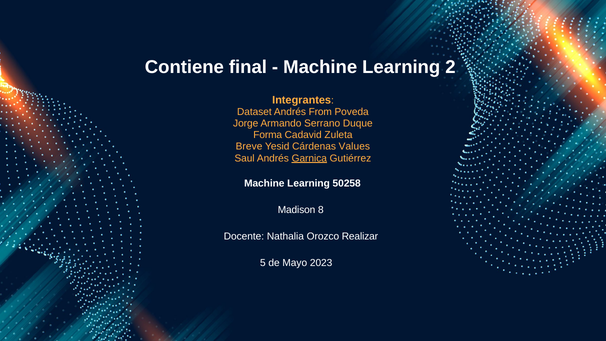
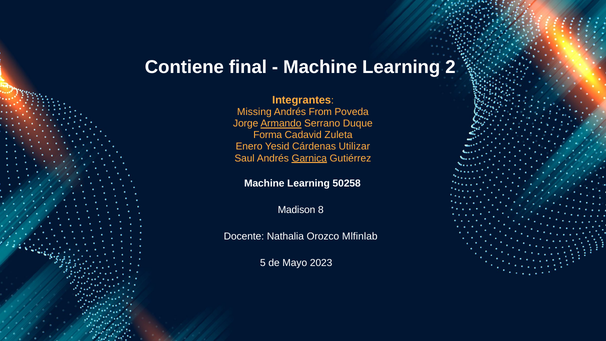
Dataset: Dataset -> Missing
Armando underline: none -> present
Breve: Breve -> Enero
Values: Values -> Utilizar
Realizar: Realizar -> Mlfinlab
